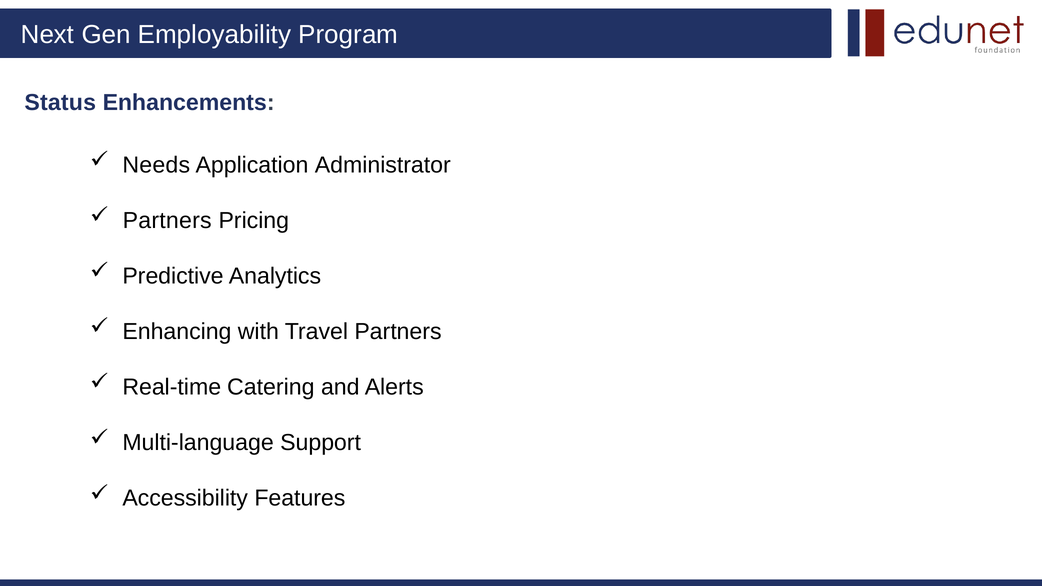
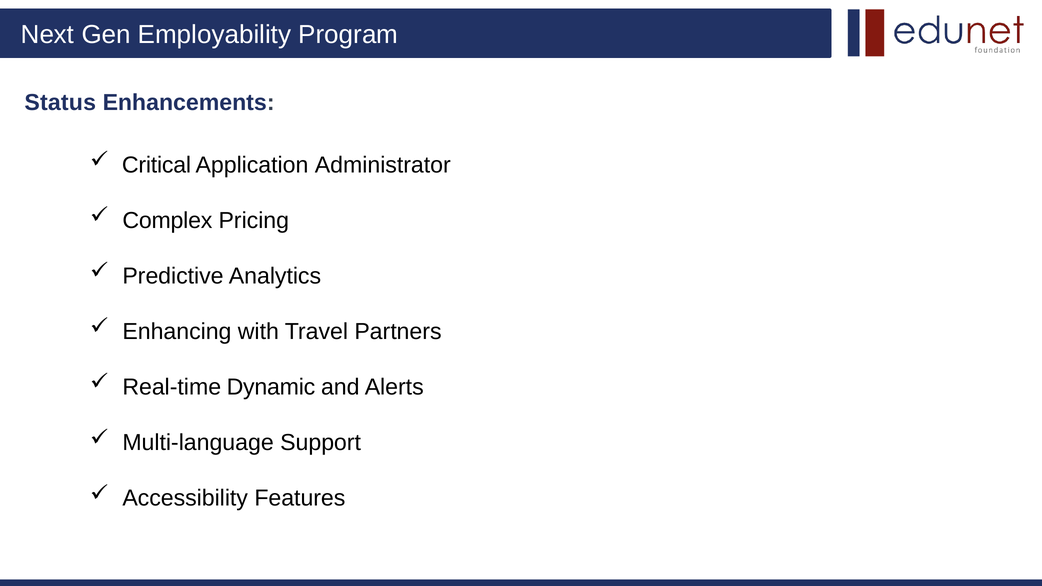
Needs: Needs -> Critical
Partners at (167, 221): Partners -> Complex
Catering: Catering -> Dynamic
